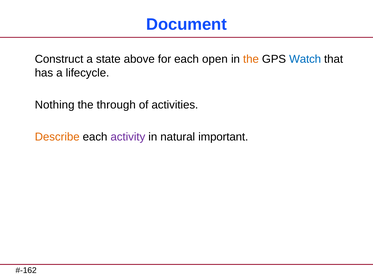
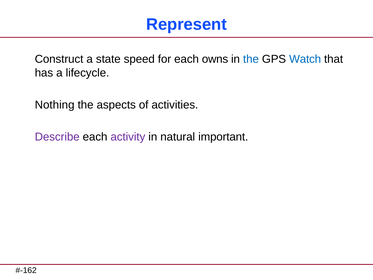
Document: Document -> Represent
above: above -> speed
open: open -> owns
the at (251, 59) colour: orange -> blue
through: through -> aspects
Describe colour: orange -> purple
